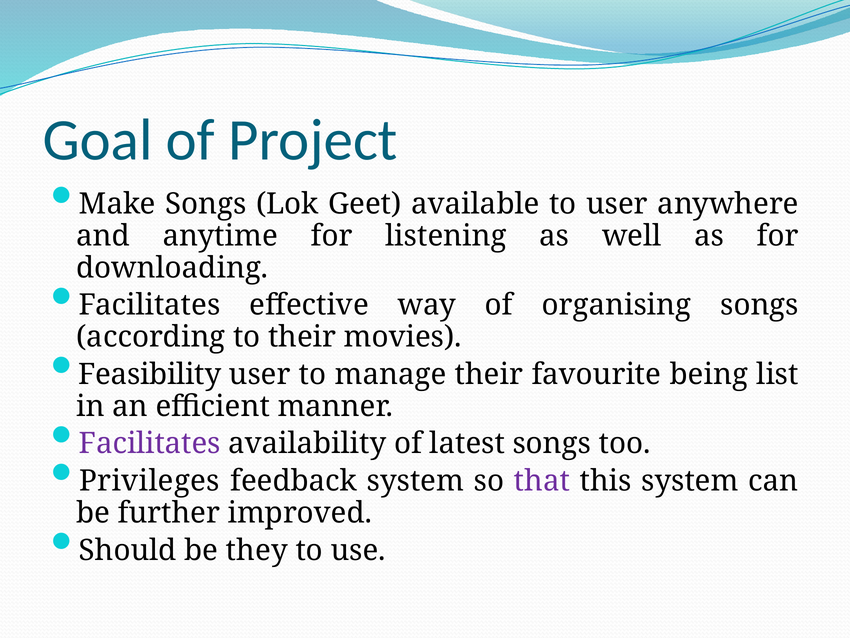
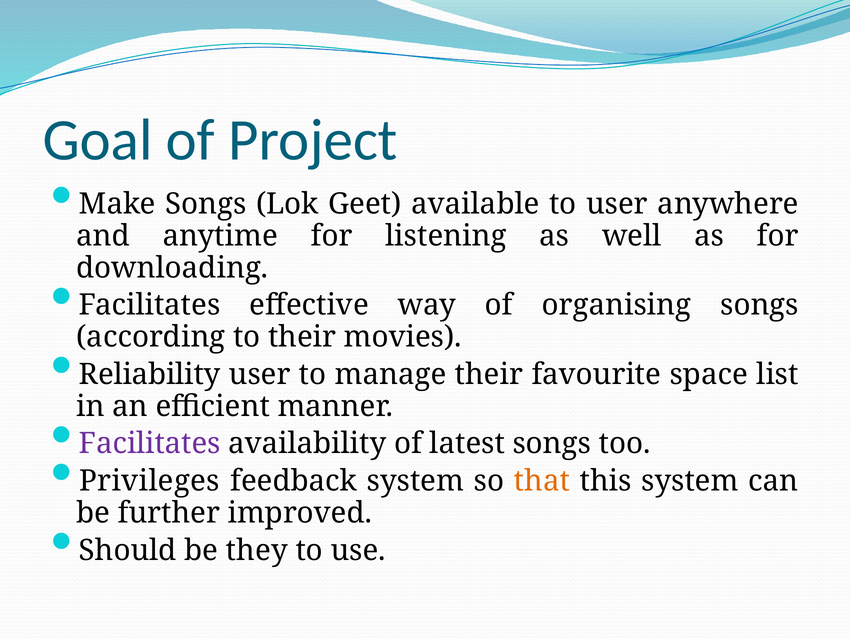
Feasibility: Feasibility -> Reliability
being: being -> space
that colour: purple -> orange
